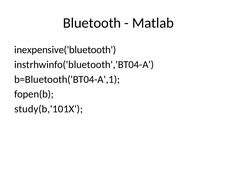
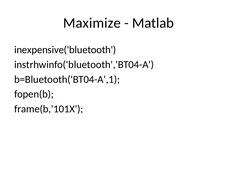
Bluetooth: Bluetooth -> Maximize
study(b,'101X: study(b,'101X -> frame(b,'101X
